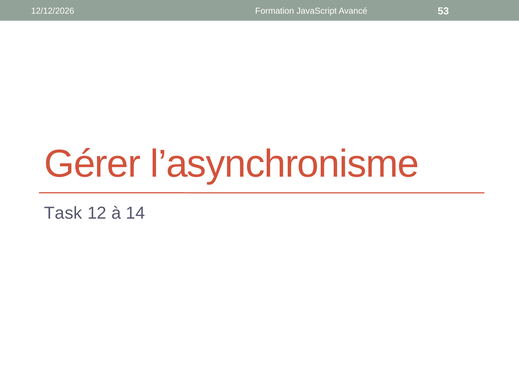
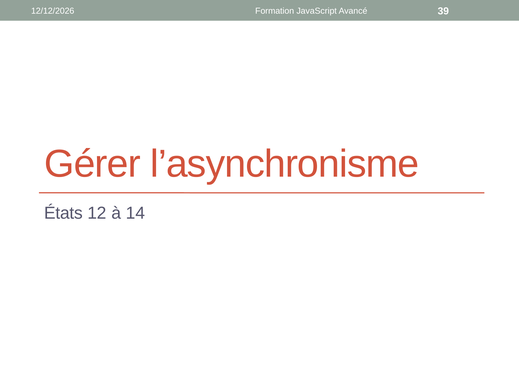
53: 53 -> 39
Task: Task -> États
